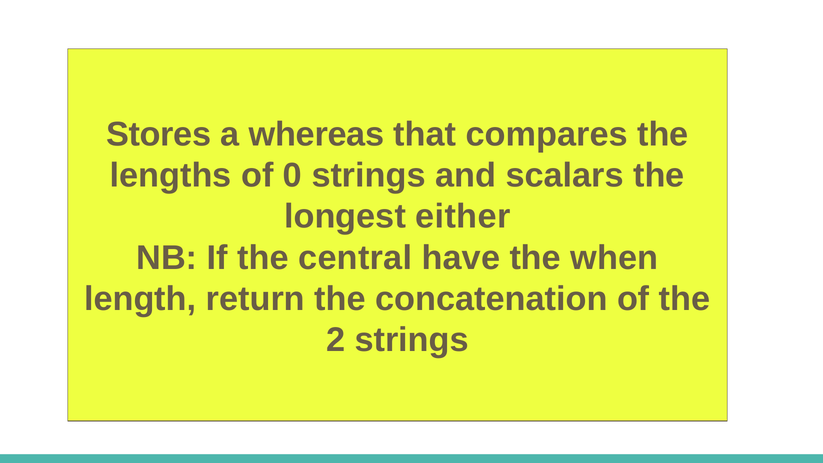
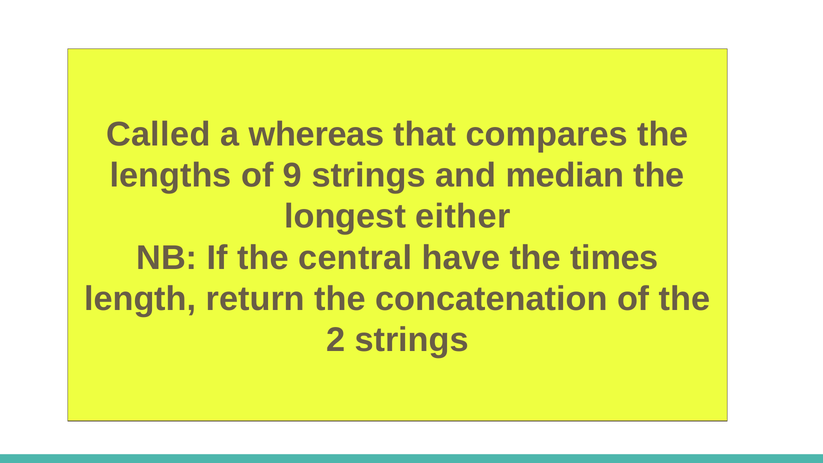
Stores: Stores -> Called
0: 0 -> 9
scalars: scalars -> median
when: when -> times
